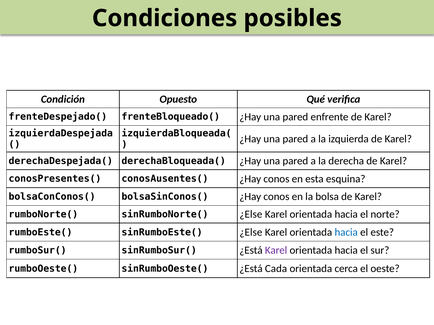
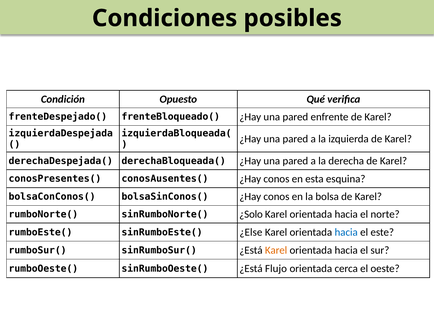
sinRumboNorte( ¿Else: ¿Else -> ¿Solo
Karel at (276, 251) colour: purple -> orange
Cada: Cada -> Flujo
